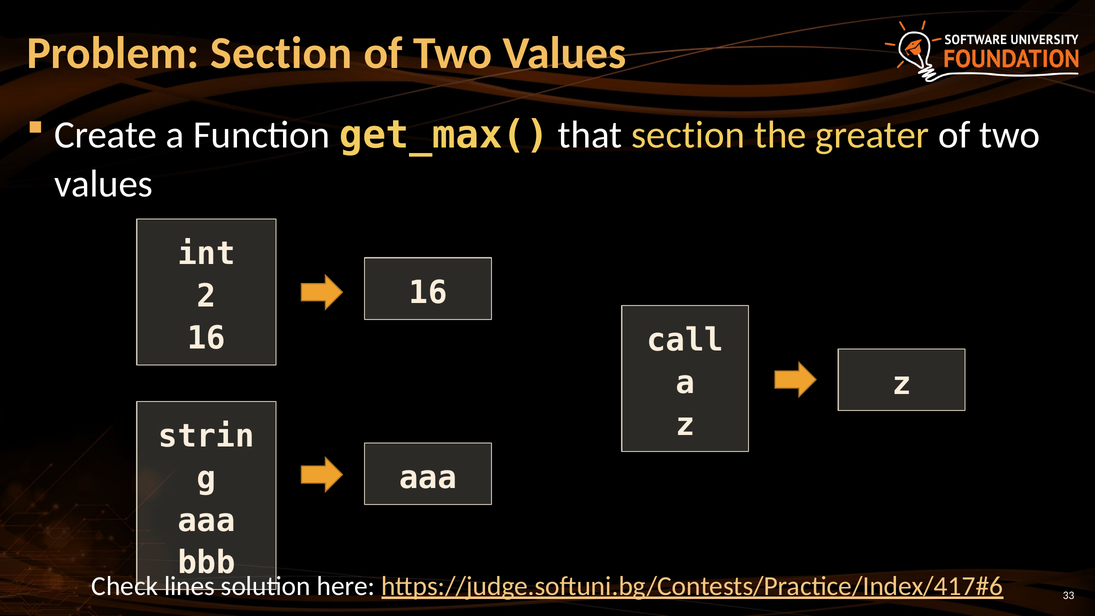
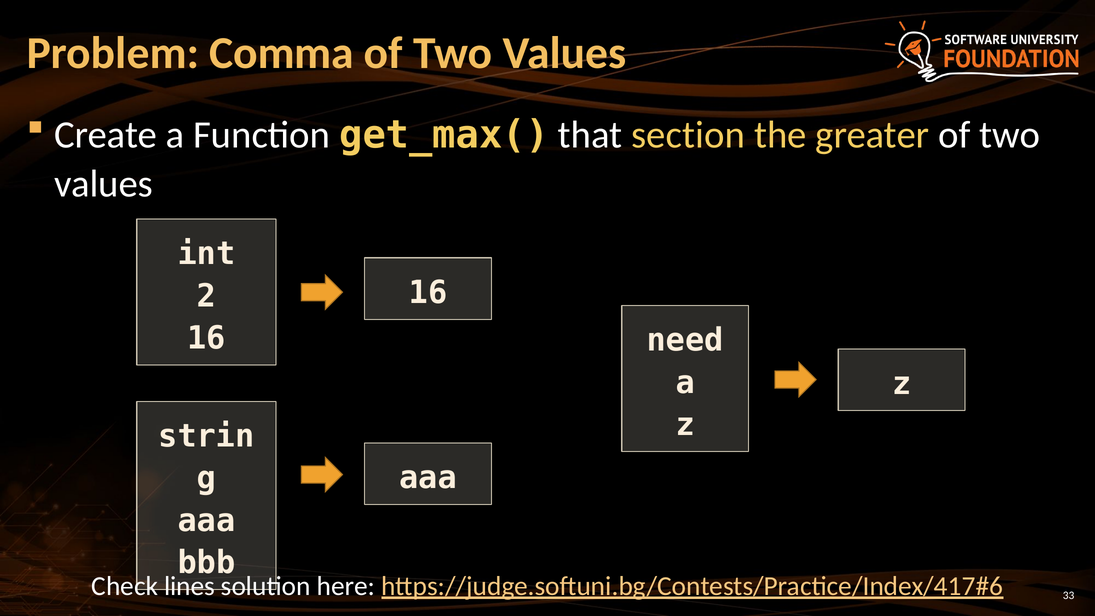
Problem Section: Section -> Comma
call: call -> need
